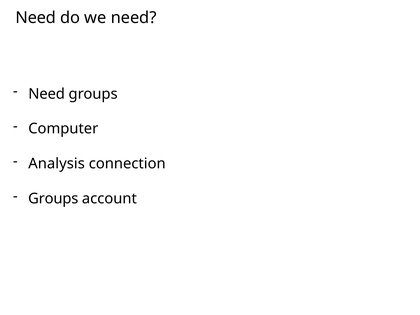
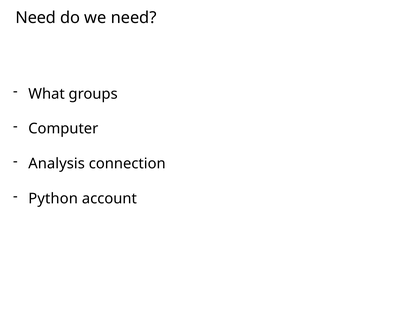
Need at (47, 94): Need -> What
Groups at (53, 199): Groups -> Python
